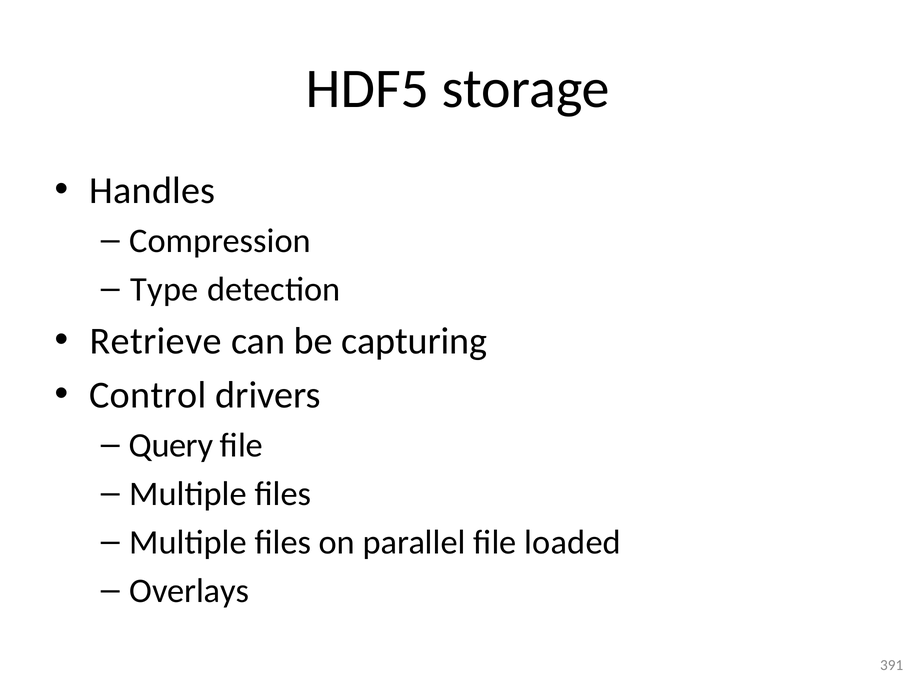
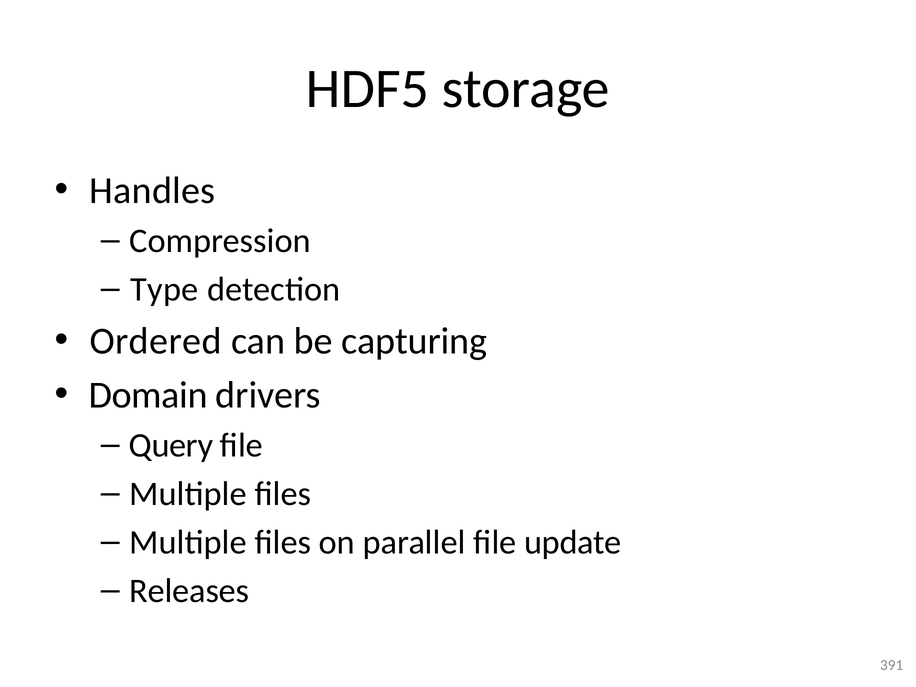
Retrieve: Retrieve -> Ordered
Control: Control -> Domain
loaded: loaded -> update
Overlays: Overlays -> Releases
